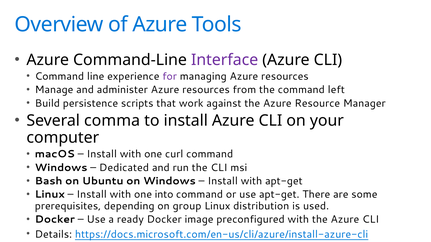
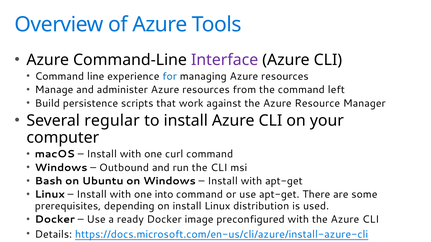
for colour: purple -> blue
comma: comma -> regular
Dedicated: Dedicated -> Outbound
on group: group -> install
